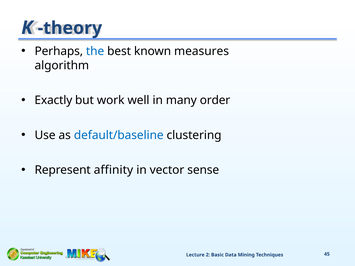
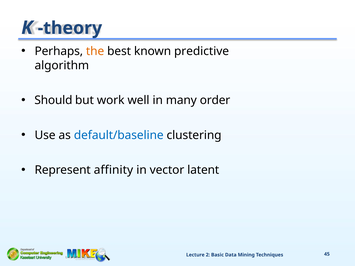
the colour: blue -> orange
measures: measures -> predictive
Exactly: Exactly -> Should
sense: sense -> latent
